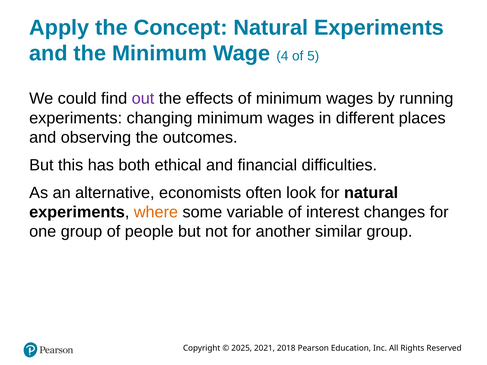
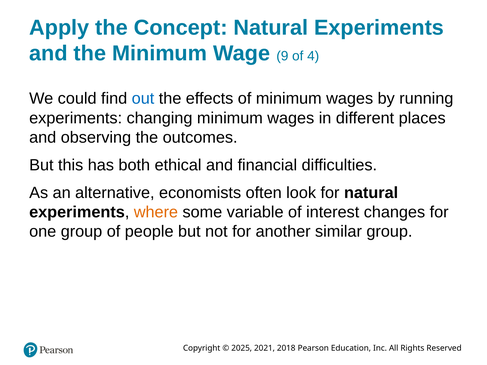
4: 4 -> 9
5: 5 -> 4
out colour: purple -> blue
